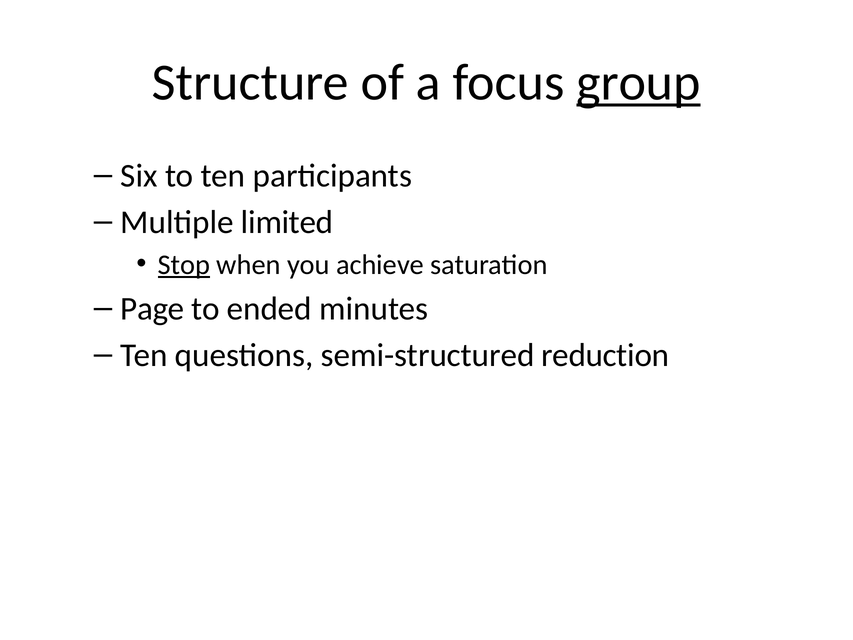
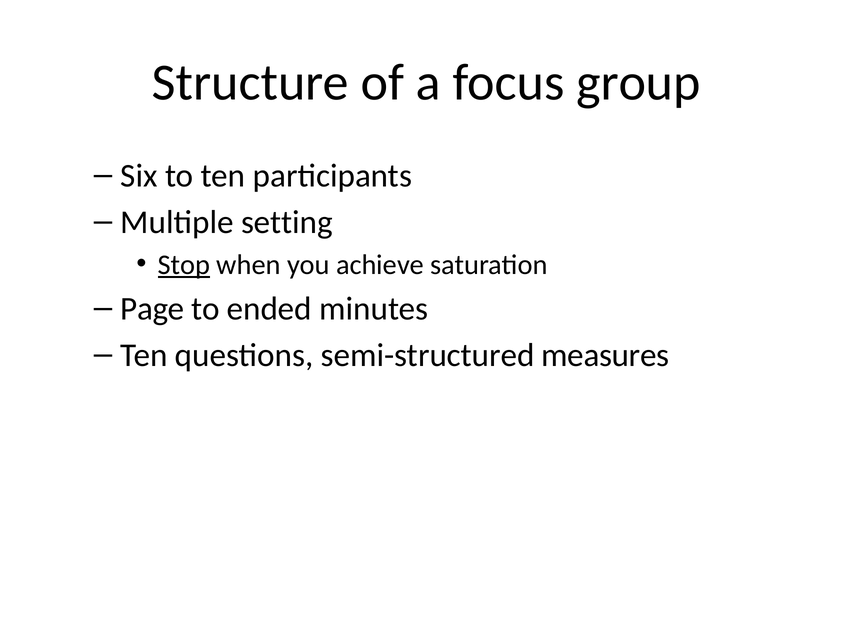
group underline: present -> none
limited: limited -> setting
reduction: reduction -> measures
